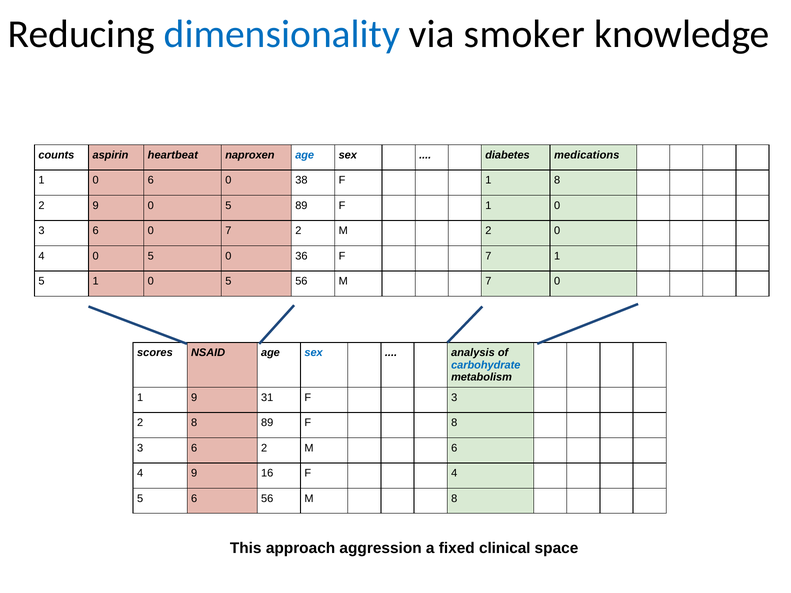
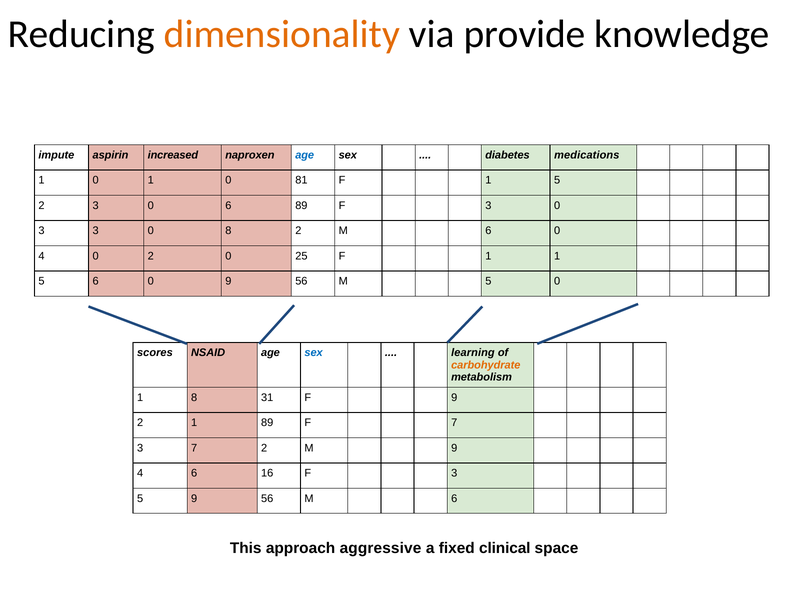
dimensionality colour: blue -> orange
smoker: smoker -> provide
counts: counts -> impute
heartbeat: heartbeat -> increased
0 6: 6 -> 1
38: 38 -> 81
F 1 8: 8 -> 5
2 9: 9 -> 3
5 at (228, 206): 5 -> 6
89 F 1: 1 -> 3
6 at (96, 231): 6 -> 3
0 7: 7 -> 8
2 M 2: 2 -> 6
4 0 5: 5 -> 2
36: 36 -> 25
7 at (488, 256): 7 -> 1
5 1: 1 -> 6
5 at (228, 281): 5 -> 9
M 7: 7 -> 5
analysis: analysis -> learning
carbohydrate colour: blue -> orange
1 9: 9 -> 8
F 3: 3 -> 9
2 8: 8 -> 1
F 8: 8 -> 7
6 at (194, 448): 6 -> 7
M 6: 6 -> 9
4 9: 9 -> 6
16 F 4: 4 -> 3
5 6: 6 -> 9
56 M 8: 8 -> 6
aggression: aggression -> aggressive
